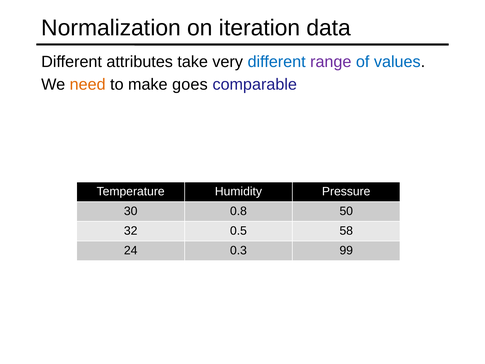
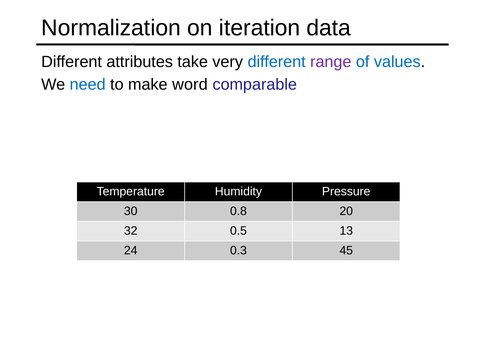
need colour: orange -> blue
goes: goes -> word
50: 50 -> 20
58: 58 -> 13
99: 99 -> 45
